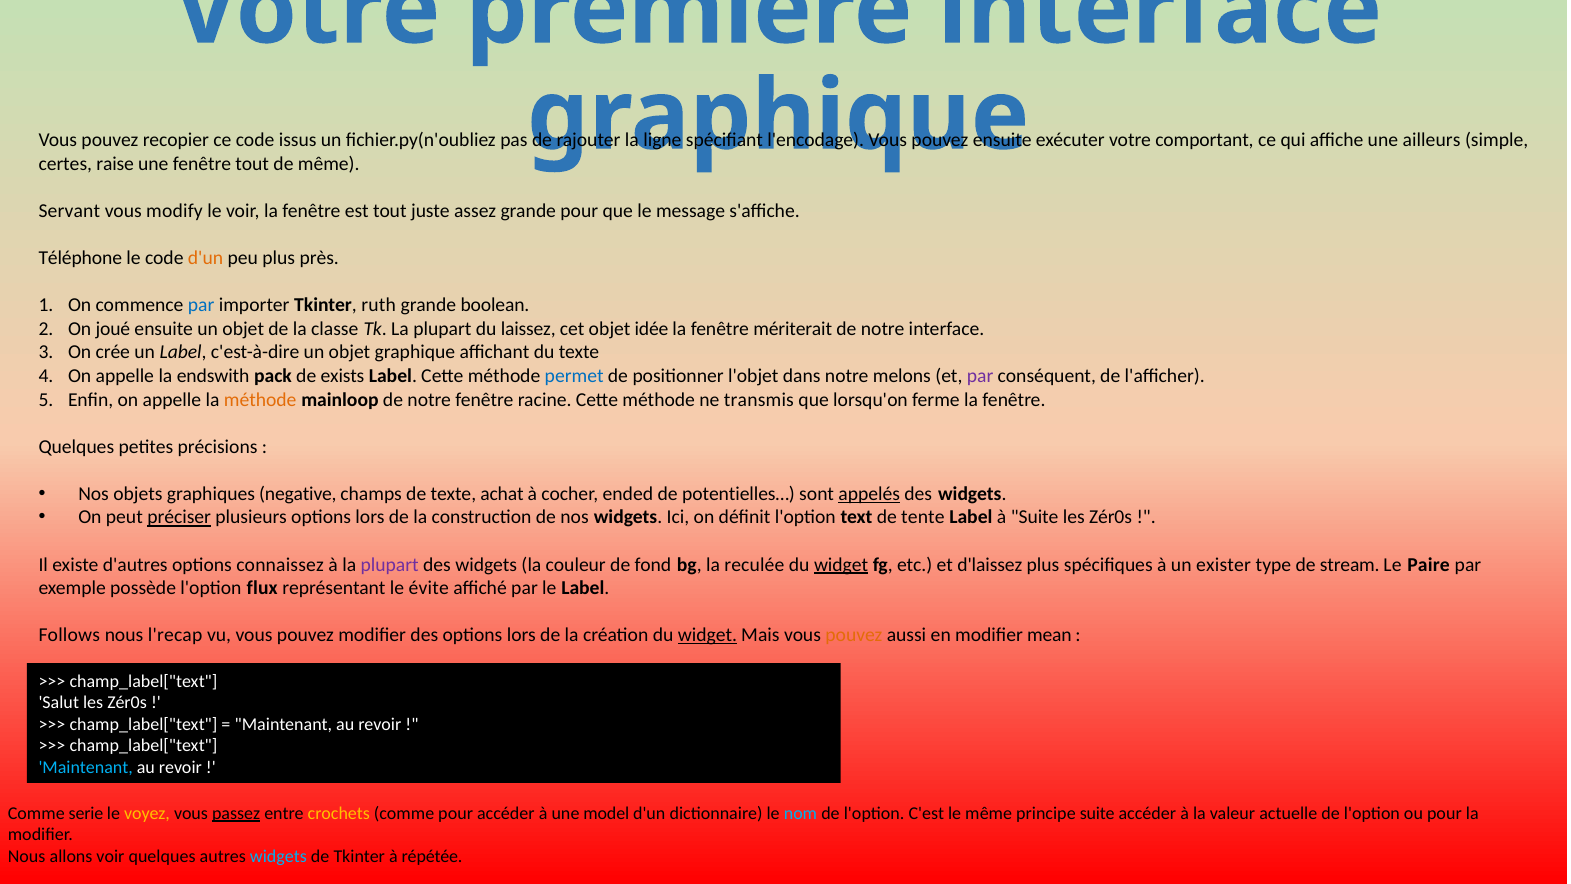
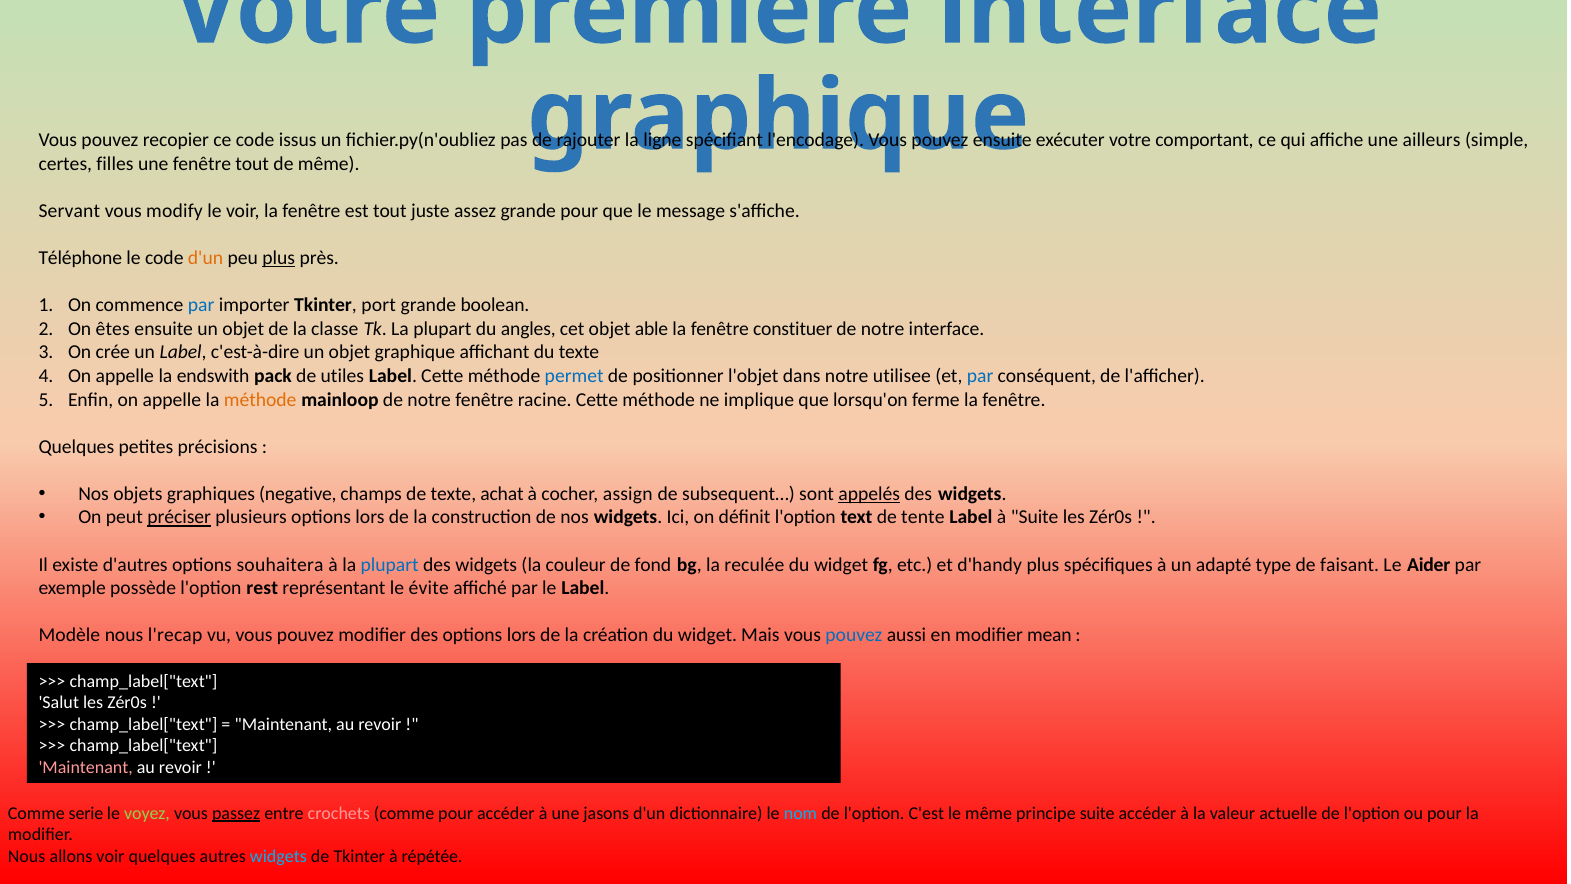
raise: raise -> filles
plus at (279, 258) underline: none -> present
ruth: ruth -> port
joué: joué -> êtes
laissez: laissez -> angles
idée: idée -> able
mériterait: mériterait -> constituer
exists: exists -> utiles
melons: melons -> utilisee
par at (980, 376) colour: purple -> blue
transmis: transmis -> implique
ended: ended -> assign
potentielles…: potentielles… -> subsequent…
connaissez: connaissez -> souhaitera
plupart at (390, 564) colour: purple -> blue
widget at (841, 564) underline: present -> none
d'laissez: d'laissez -> d'handy
exister: exister -> adapté
stream: stream -> faisant
Paire: Paire -> Aider
flux: flux -> rest
Follows: Follows -> Modèle
widget at (707, 635) underline: present -> none
pouvez at (854, 635) colour: orange -> blue
Maintenant at (86, 767) colour: light blue -> pink
voyez colour: yellow -> light green
crochets colour: yellow -> pink
model: model -> jasons
